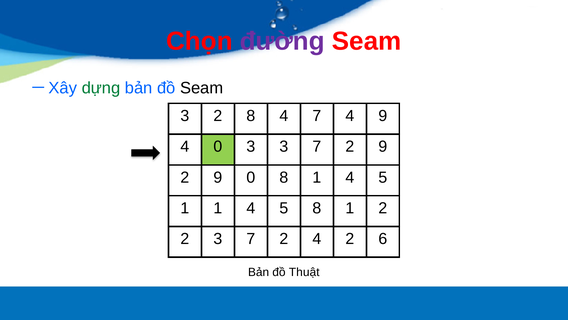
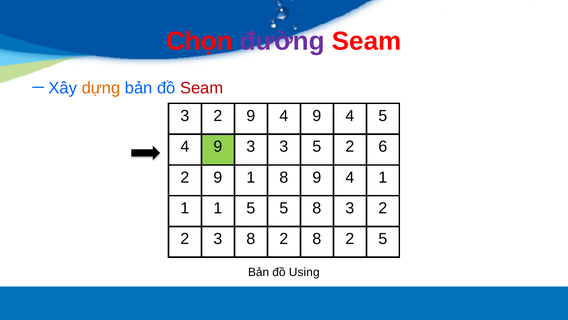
dựng colour: green -> orange
Seam at (202, 88) colour: black -> red
3 2 8: 8 -> 9
7 at (317, 116): 7 -> 9
4 9: 9 -> 5
0 at (218, 146): 0 -> 9
3 3 7: 7 -> 5
9 at (383, 146): 9 -> 6
9 0: 0 -> 1
1 at (317, 177): 1 -> 9
5 at (383, 177): 5 -> 1
1 1 4: 4 -> 5
5 8 1: 1 -> 3
2 3 7: 7 -> 8
2 4: 4 -> 8
2 6: 6 -> 5
Thuật: Thuật -> Using
